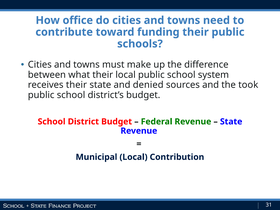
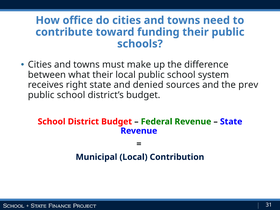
receives their: their -> right
took: took -> prev
